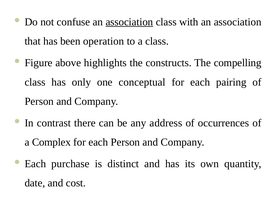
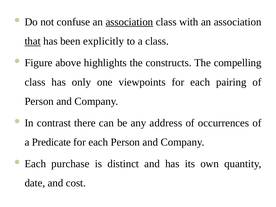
that underline: none -> present
operation: operation -> explicitly
conceptual: conceptual -> viewpoints
Complex: Complex -> Predicate
